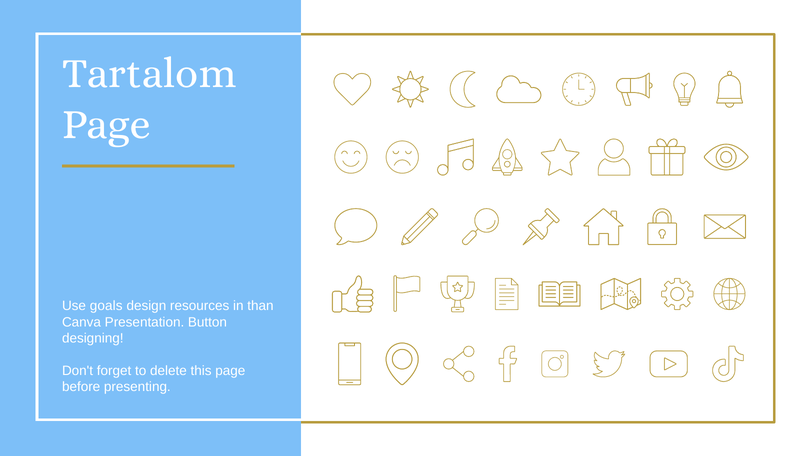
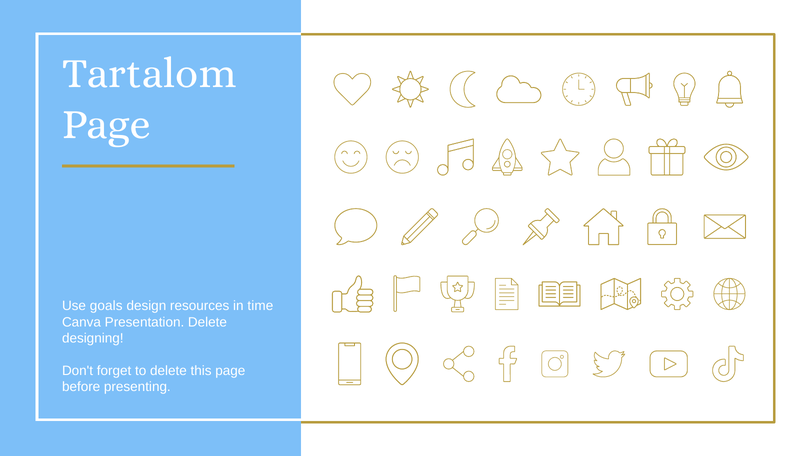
than: than -> time
Presentation Button: Button -> Delete
